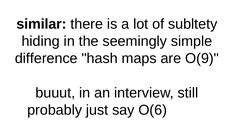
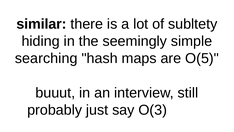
difference: difference -> searching
O(9: O(9 -> O(5
O(6: O(6 -> O(3
